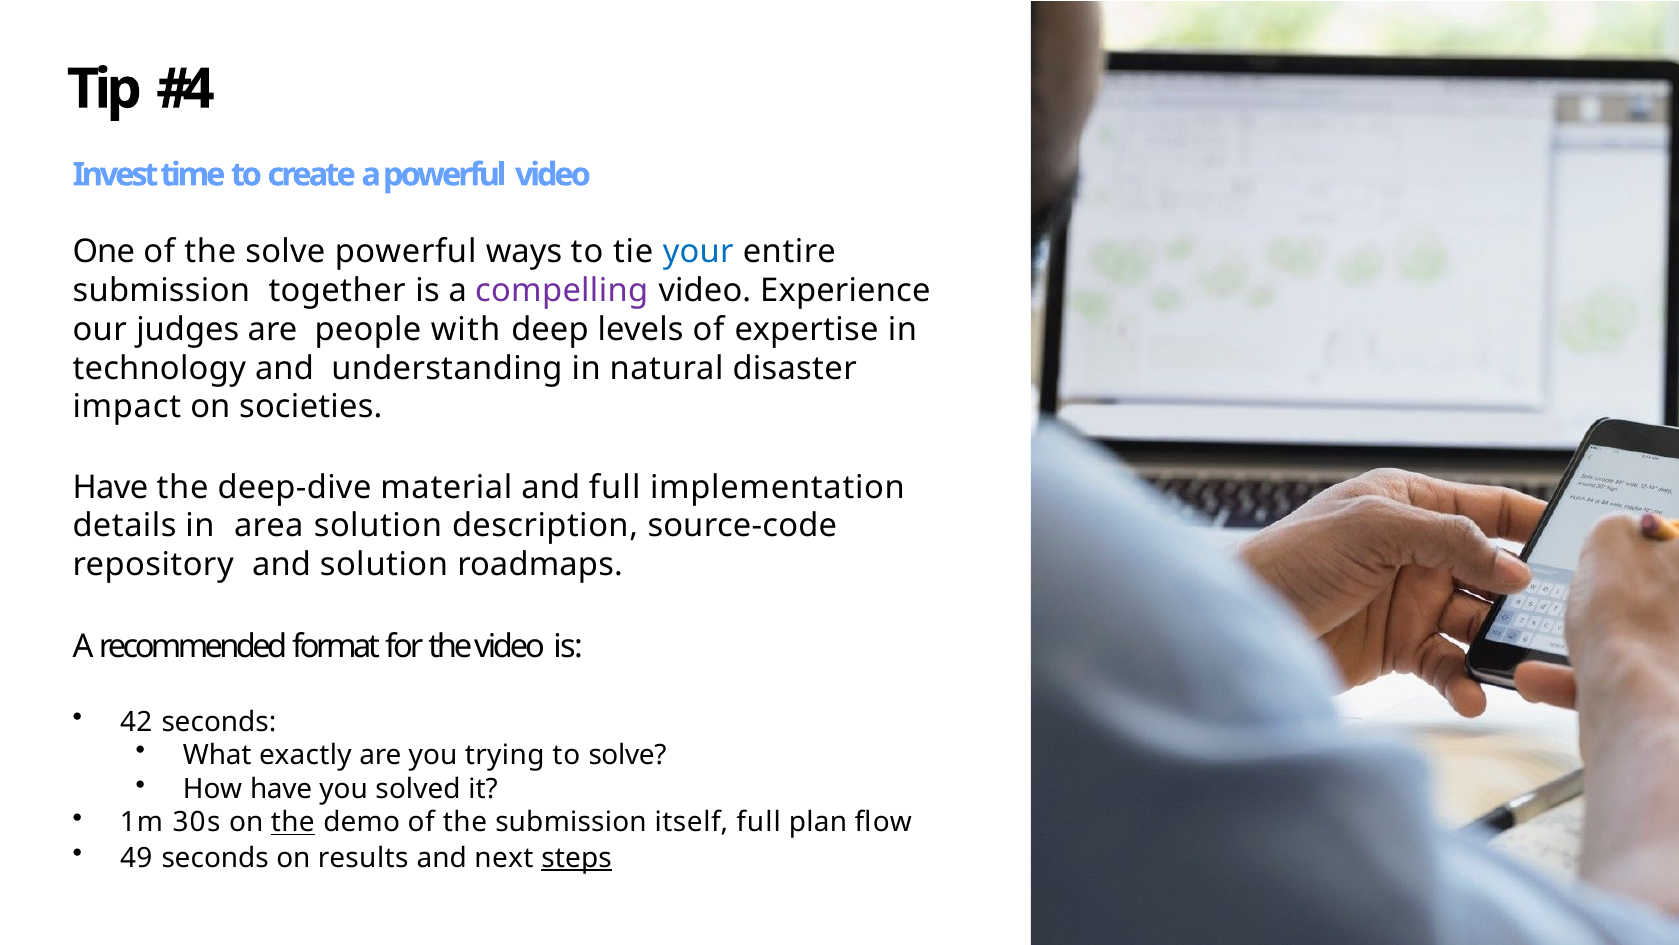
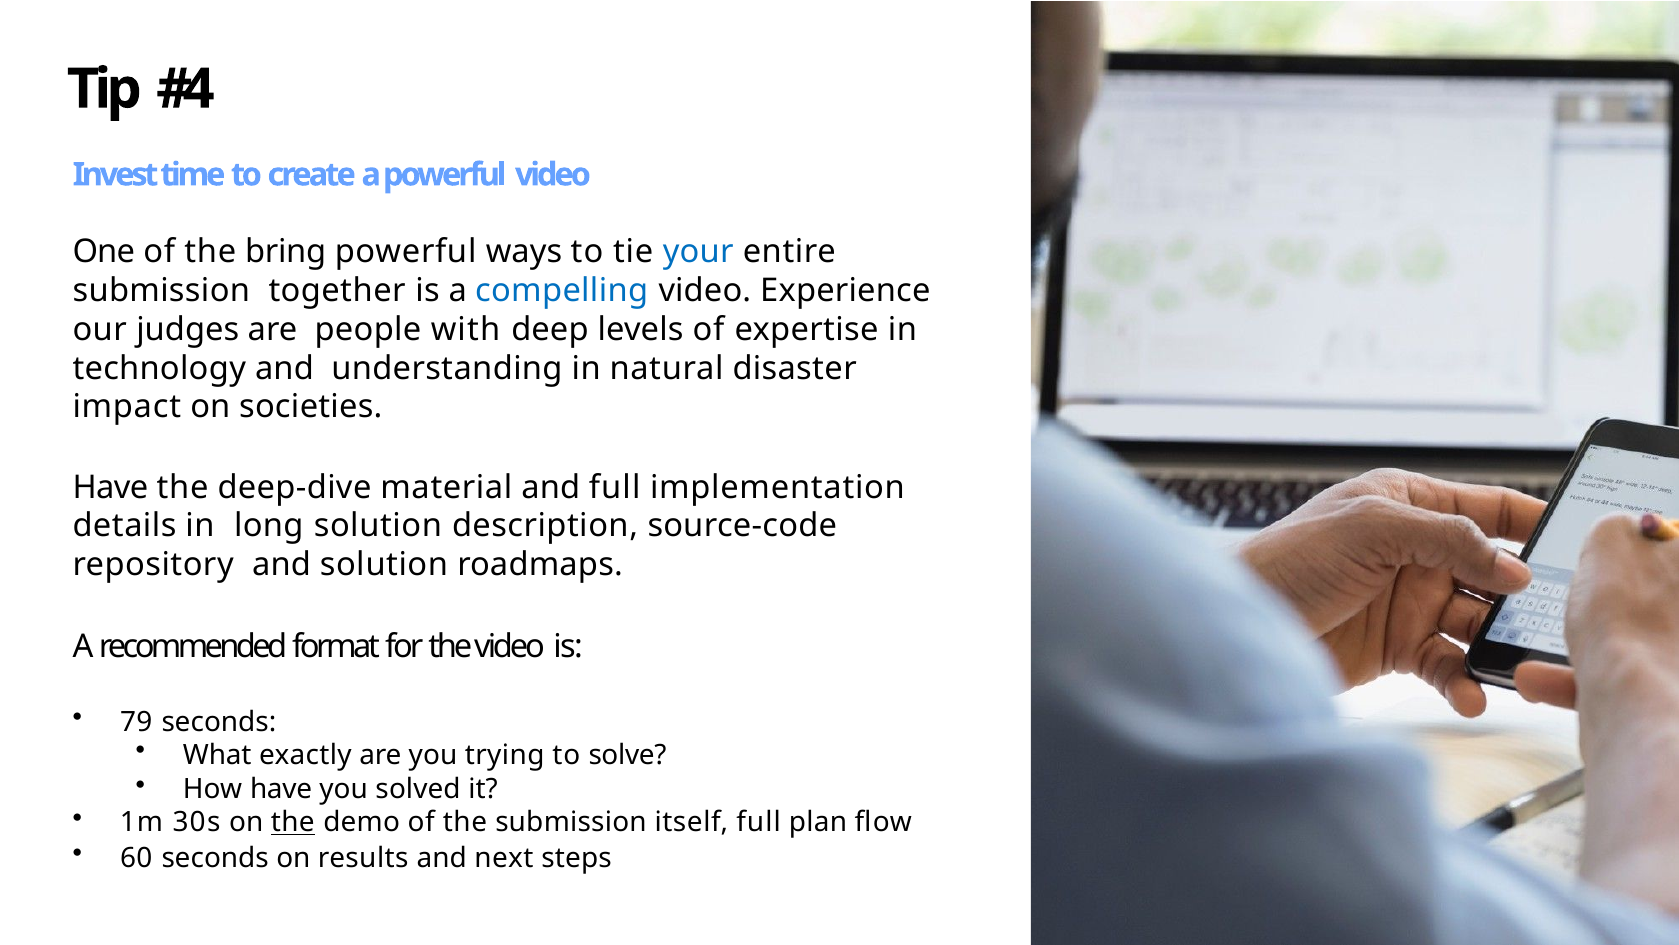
the solve: solve -> bring
compelling colour: purple -> blue
area: area -> long
42: 42 -> 79
49: 49 -> 60
steps underline: present -> none
